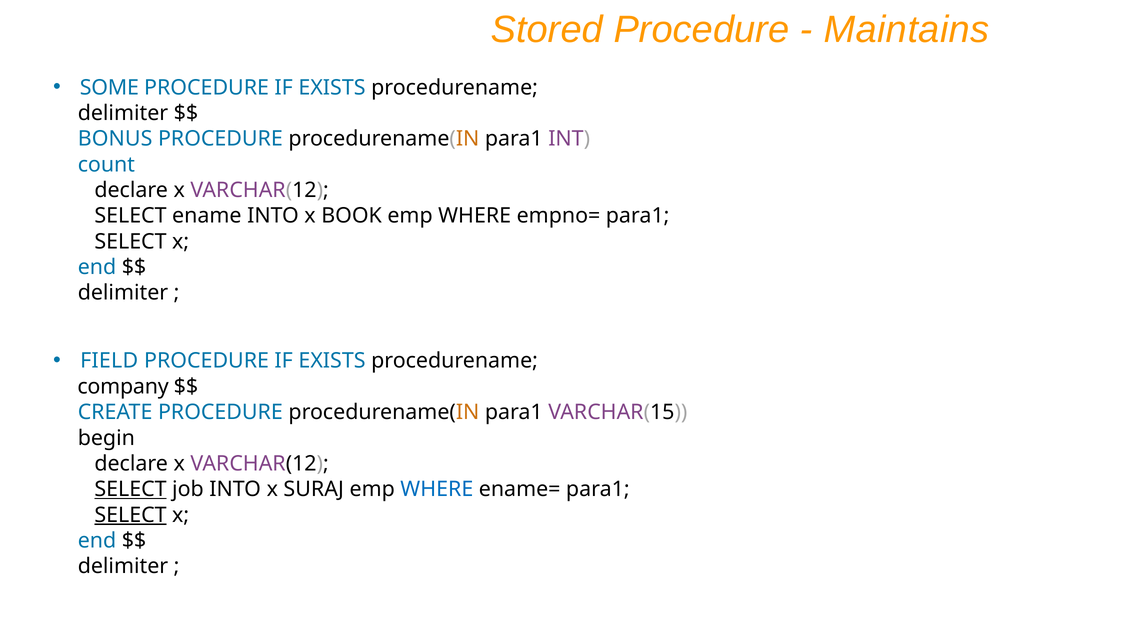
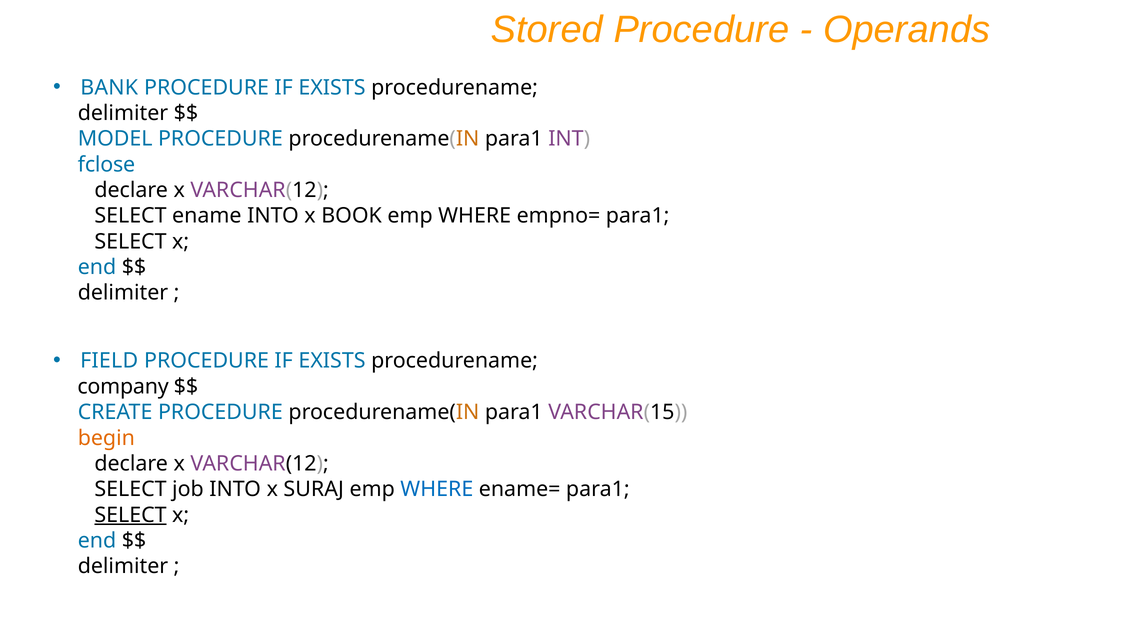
Maintains: Maintains -> Operands
SOME: SOME -> BANK
BONUS: BONUS -> MODEL
count: count -> fclose
begin colour: black -> orange
SELECT at (131, 490) underline: present -> none
